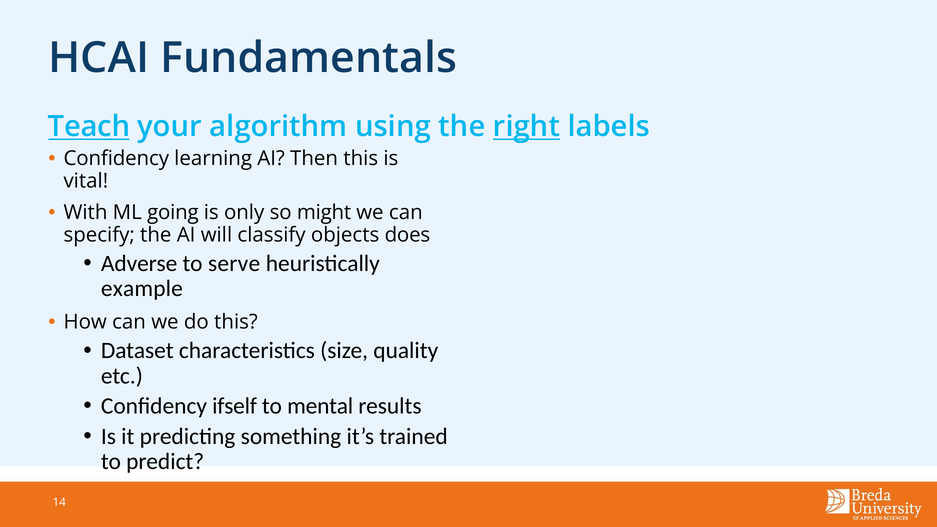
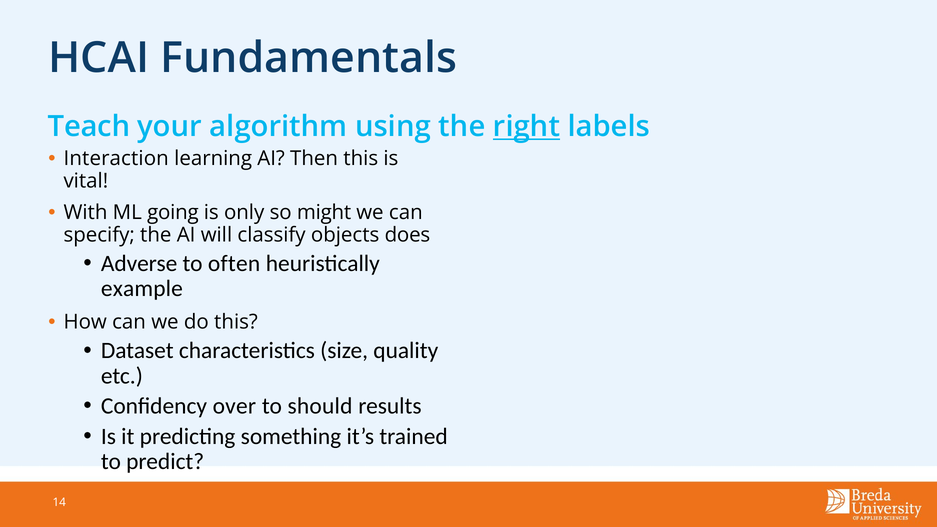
Teach underline: present -> none
Confidency at (116, 159): Confidency -> Interaction
serve: serve -> often
ifself: ifself -> over
mental: mental -> should
